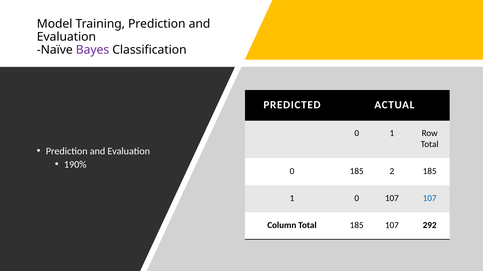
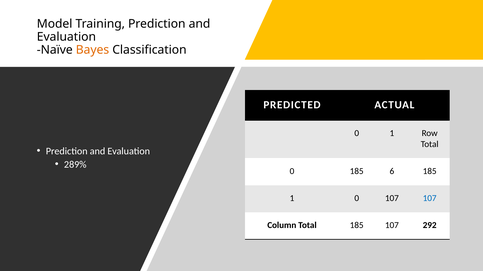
Bayes colour: purple -> orange
190%: 190% -> 289%
2: 2 -> 6
